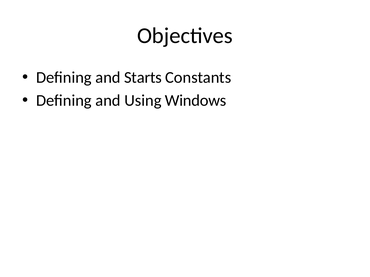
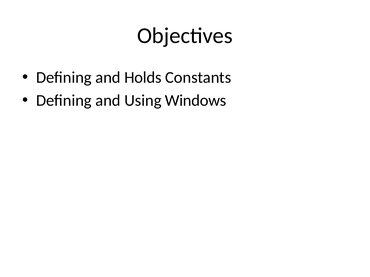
Starts: Starts -> Holds
